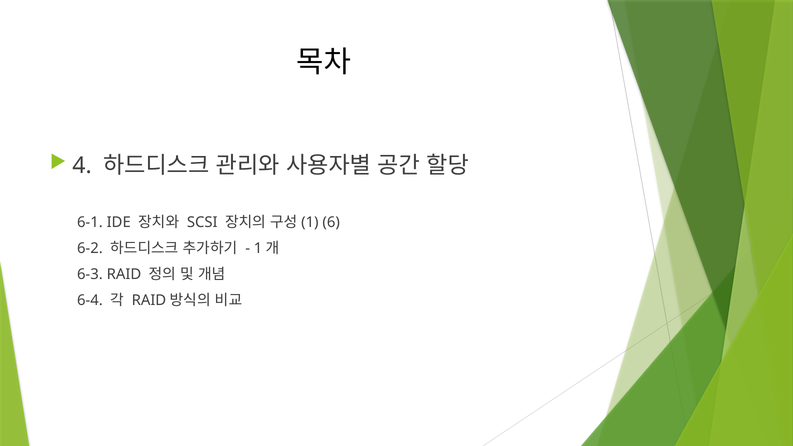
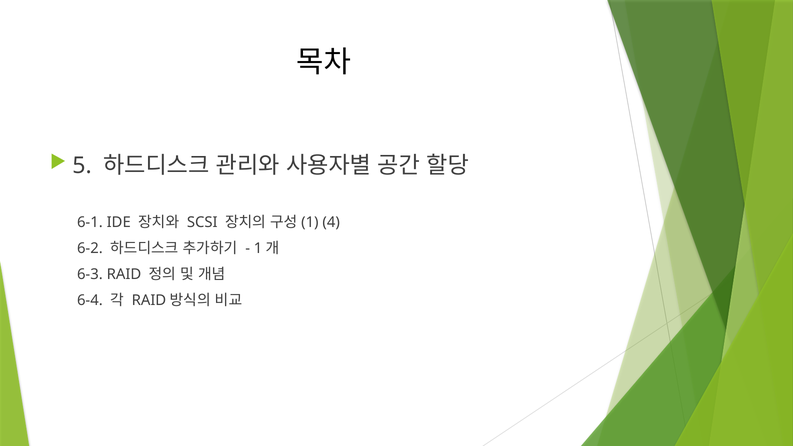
4: 4 -> 5
6: 6 -> 4
